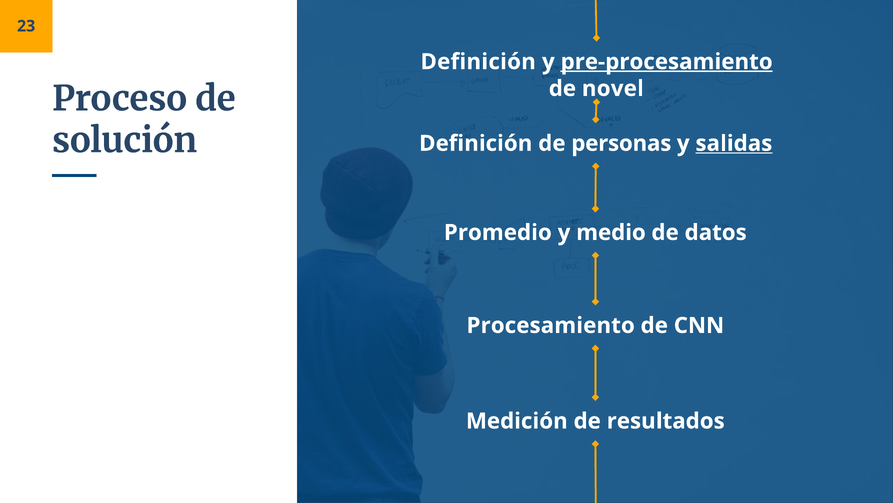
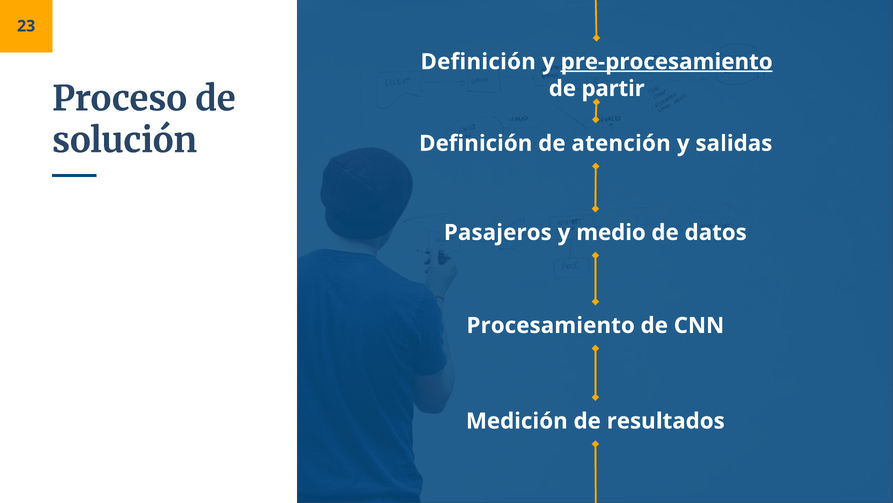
novel: novel -> partir
personas: personas -> atención
salidas underline: present -> none
Promedio: Promedio -> Pasajeros
